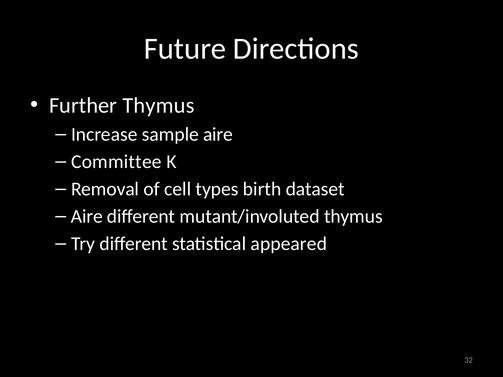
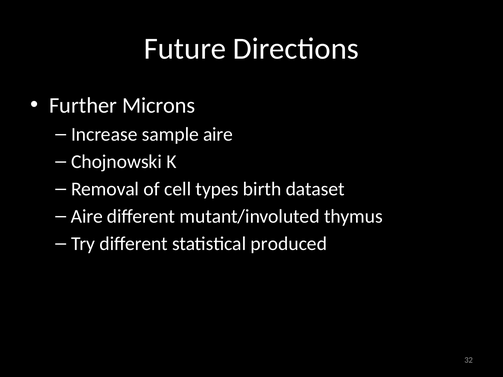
Further Thymus: Thymus -> Microns
Committee: Committee -> Chojnowski
appeared: appeared -> produced
